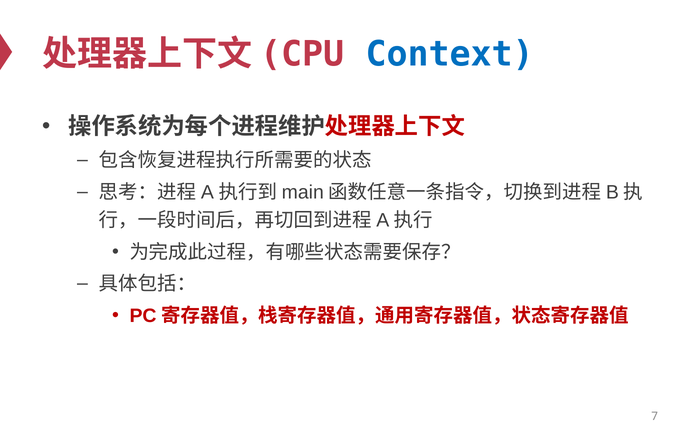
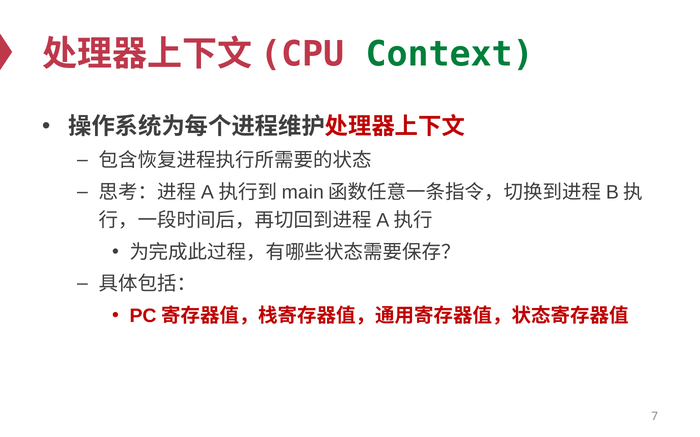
Context colour: blue -> green
